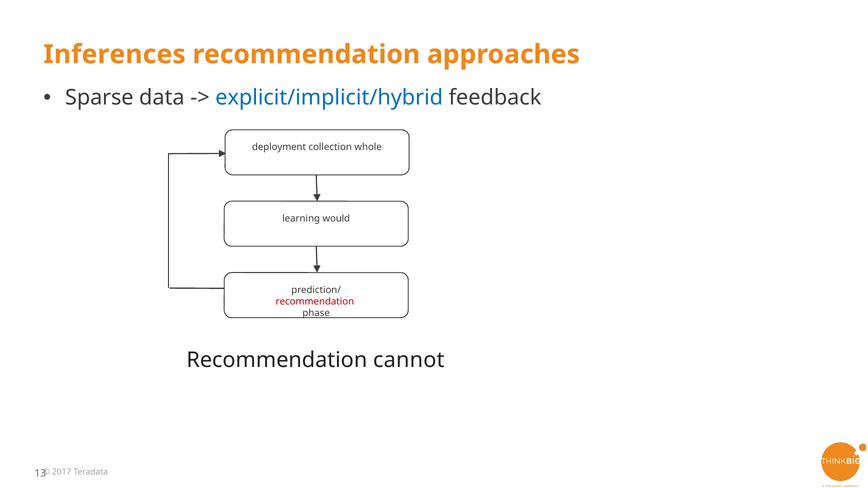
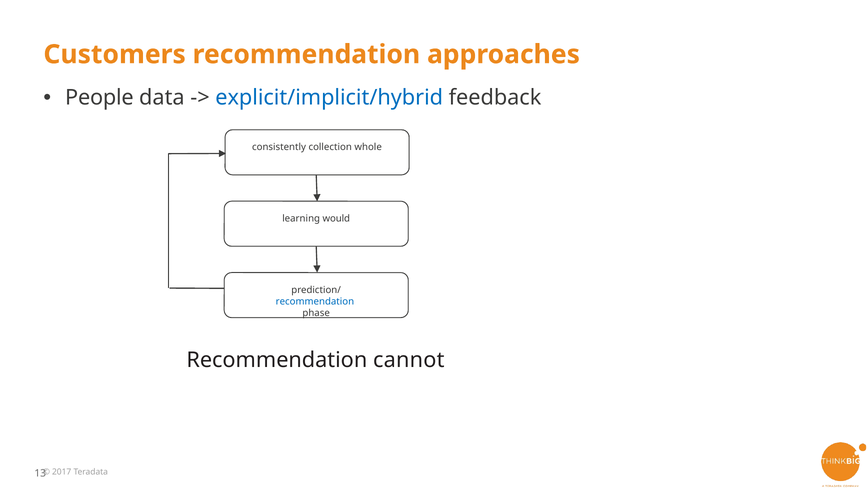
Inferences: Inferences -> Customers
Sparse: Sparse -> People
deployment: deployment -> consistently
recommendation at (315, 302) colour: red -> blue
